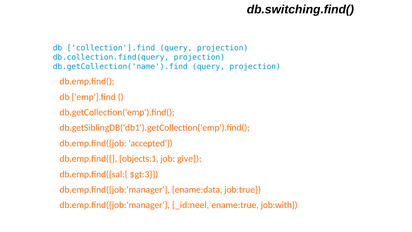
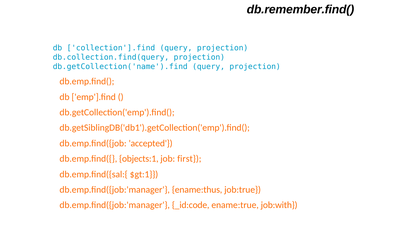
db.switching.find(: db.switching.find( -> db.remember.find(
give: give -> first
$gt:3: $gt:3 -> $gt:1
ename:data: ename:data -> ename:thus
_id:neel: _id:neel -> _id:code
